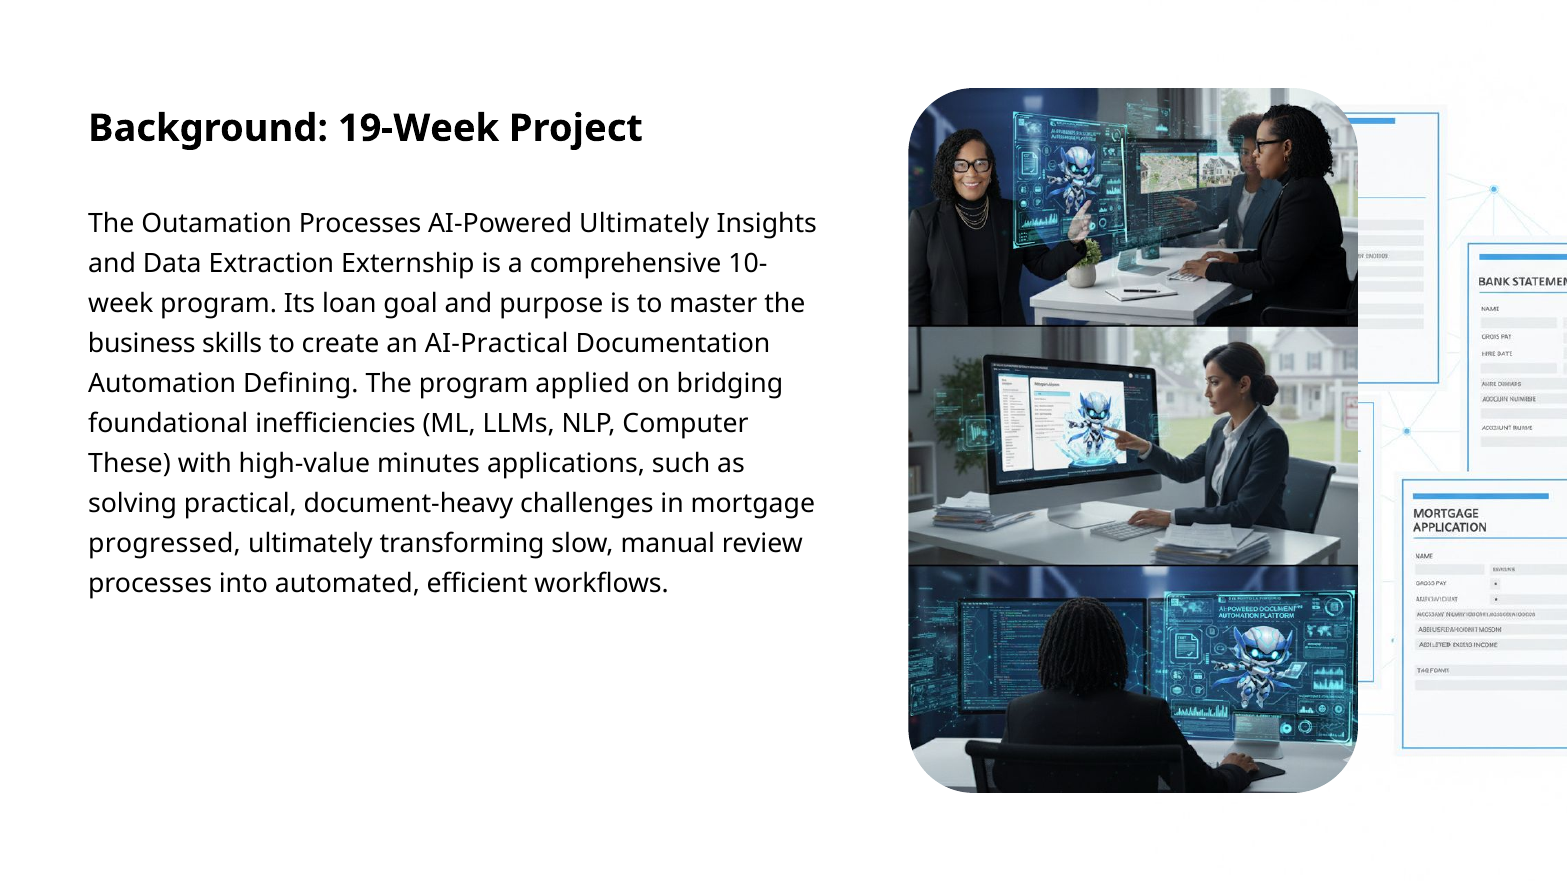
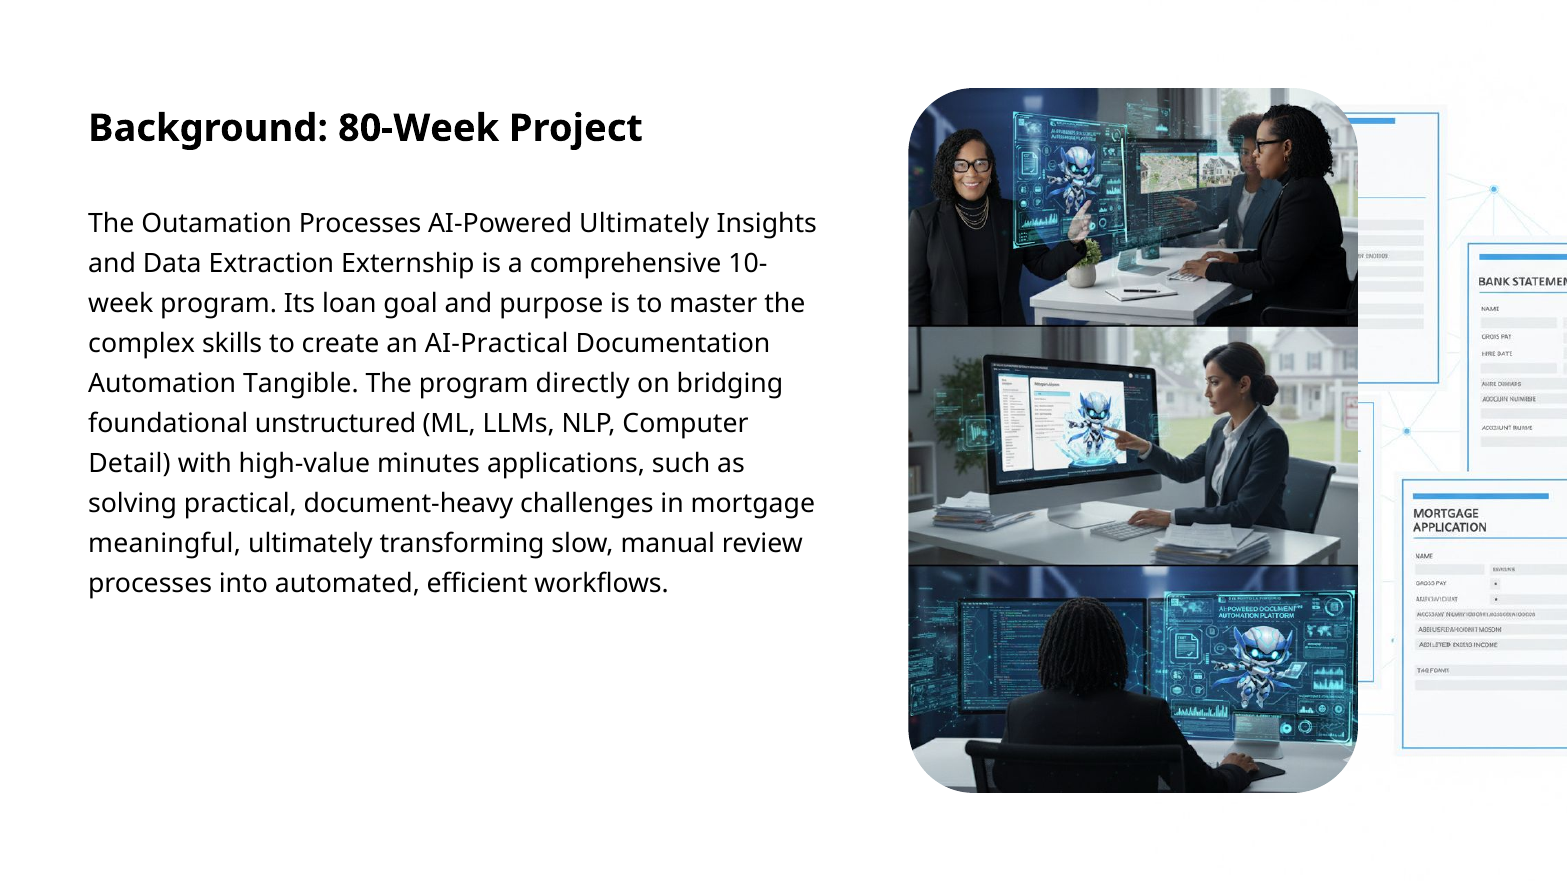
19-Week: 19-Week -> 80-Week
business: business -> complex
Defining: Defining -> Tangible
applied: applied -> directly
inefficiencies: inefficiencies -> unstructured
These: These -> Detail
progressed: progressed -> meaningful
